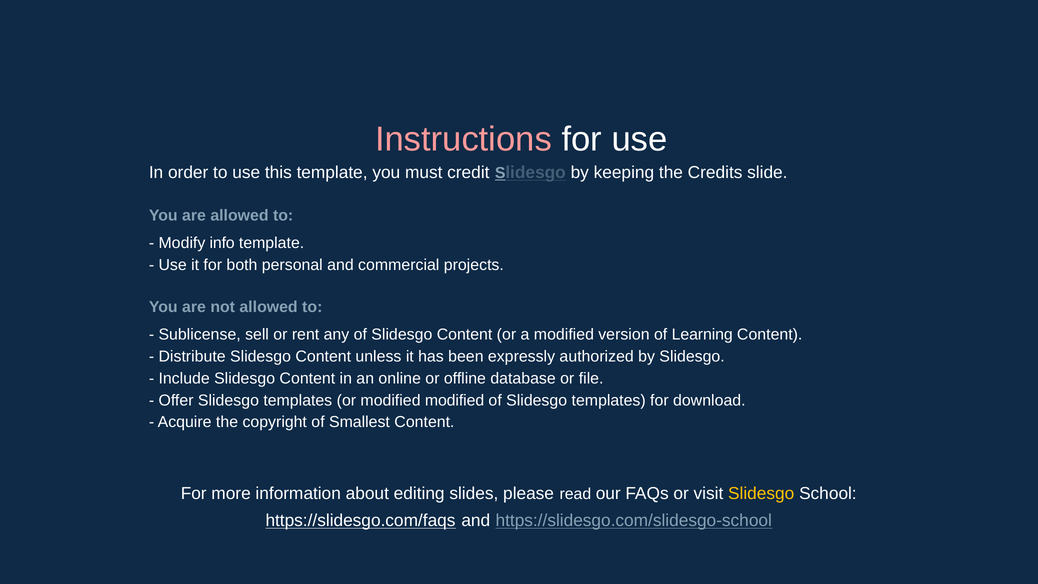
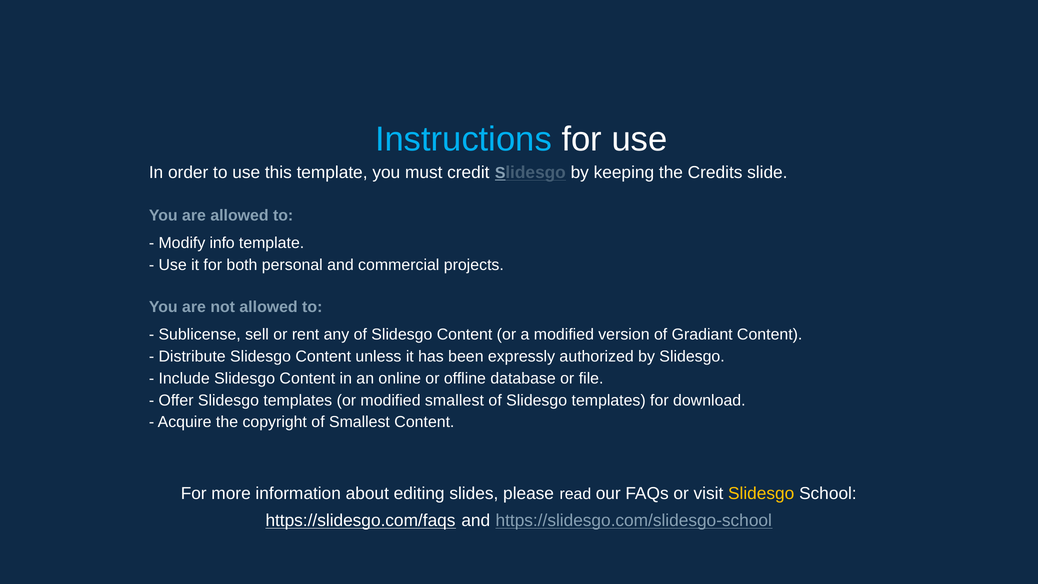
Instructions colour: pink -> light blue
Learning: Learning -> Gradiant
modified modified: modified -> smallest
